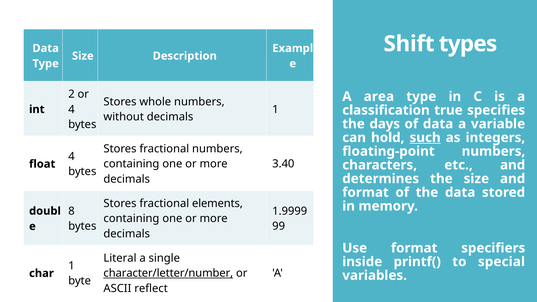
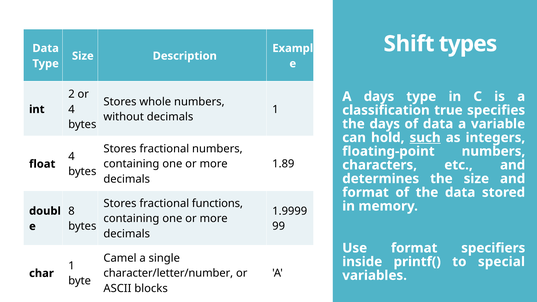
A area: area -> days
3.40: 3.40 -> 1.89
elements: elements -> functions
Literal: Literal -> Camel
character/letter/number underline: present -> none
reflect: reflect -> blocks
